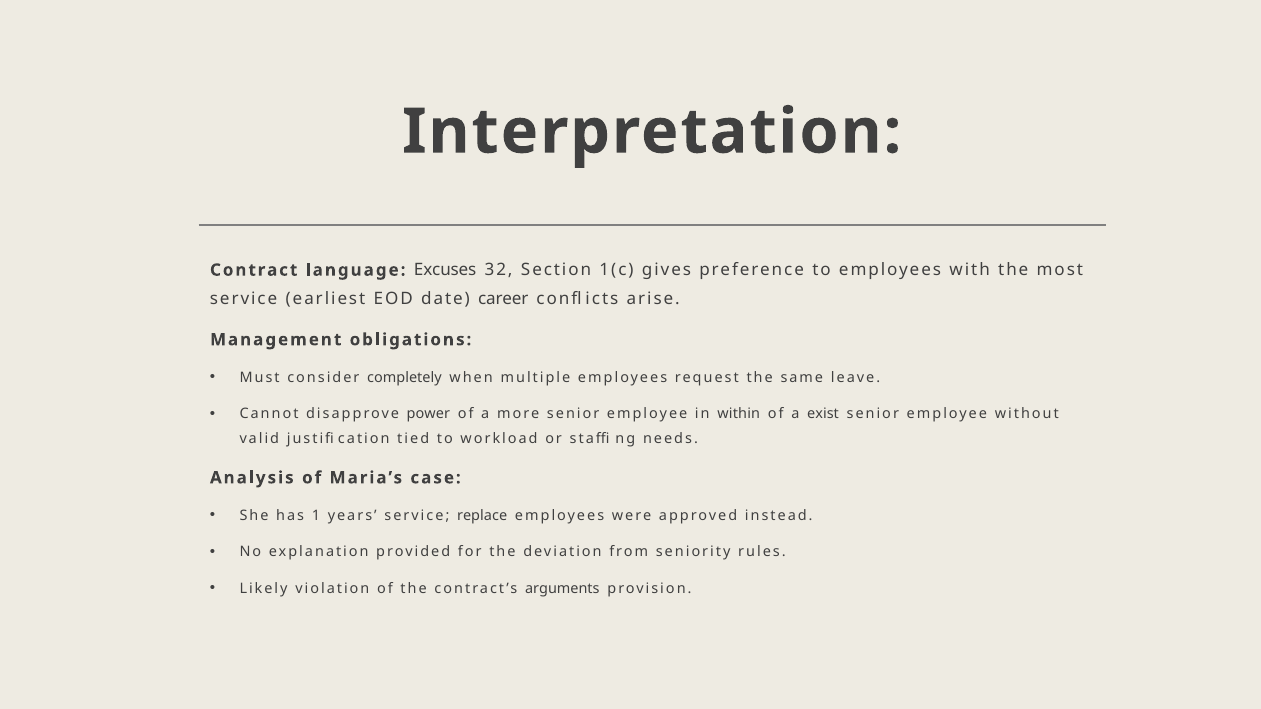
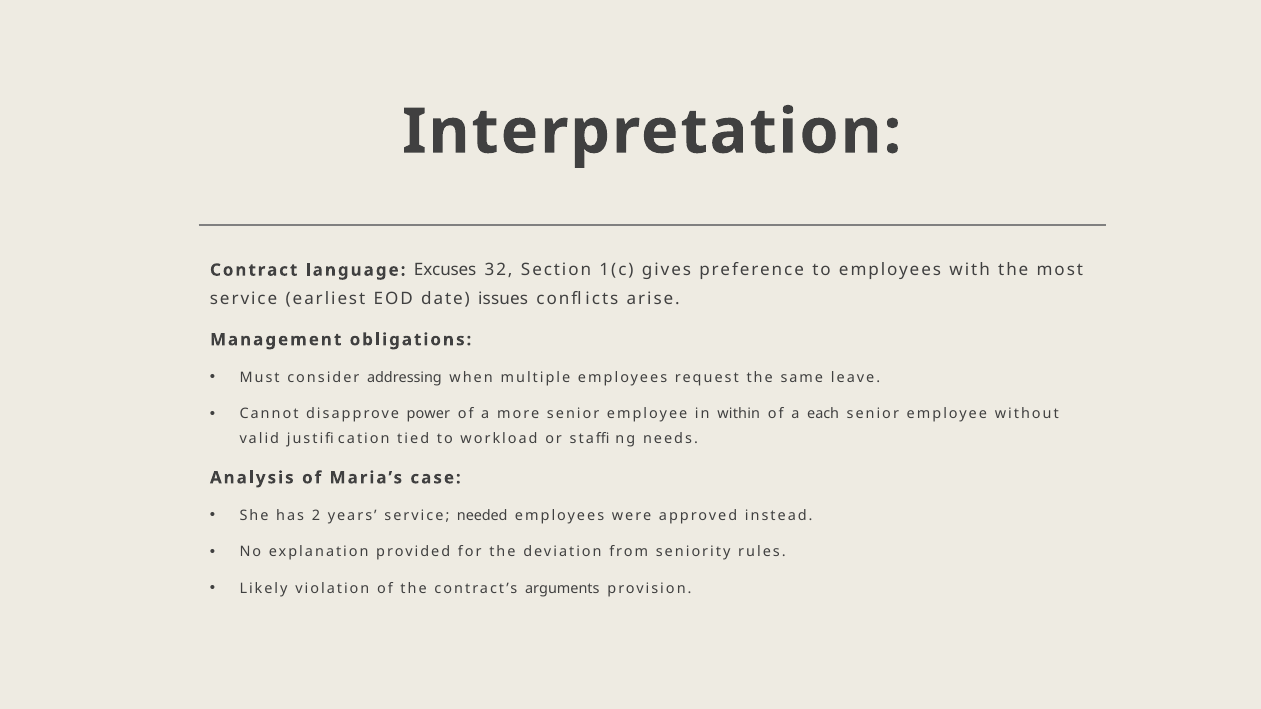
career: career -> issues
completely: completely -> addressing
exist: exist -> each
1: 1 -> 2
replace: replace -> needed
